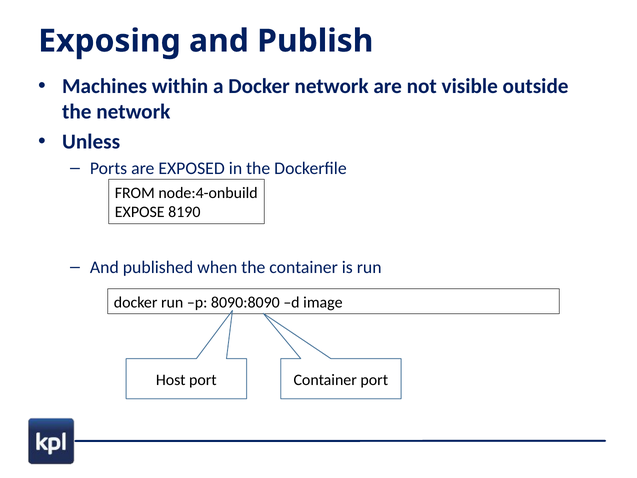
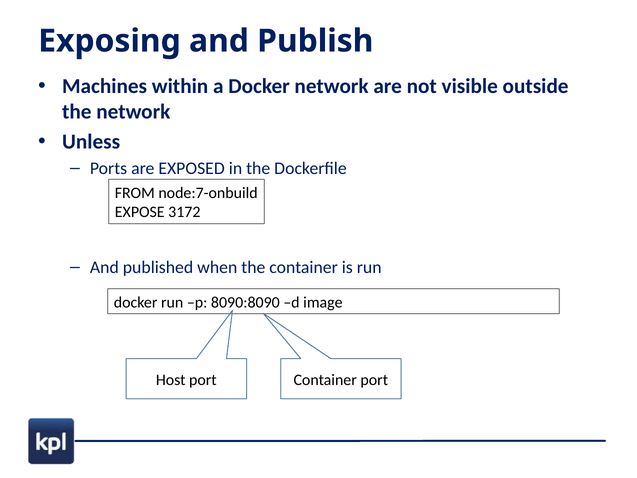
node:4-onbuild: node:4-onbuild -> node:7-onbuild
8190: 8190 -> 3172
